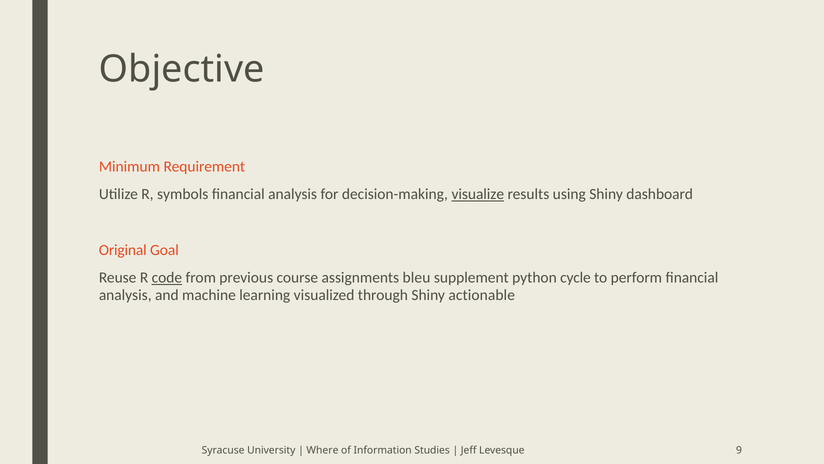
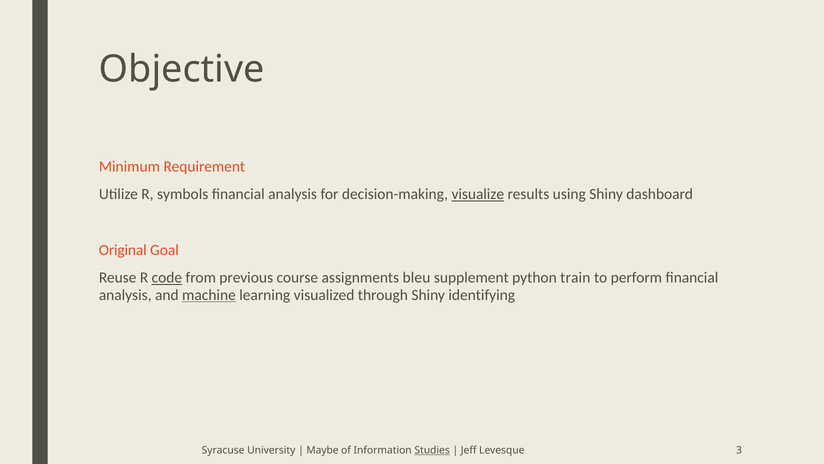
cycle: cycle -> train
machine underline: none -> present
actionable: actionable -> identifying
Where: Where -> Maybe
Studies underline: none -> present
9: 9 -> 3
